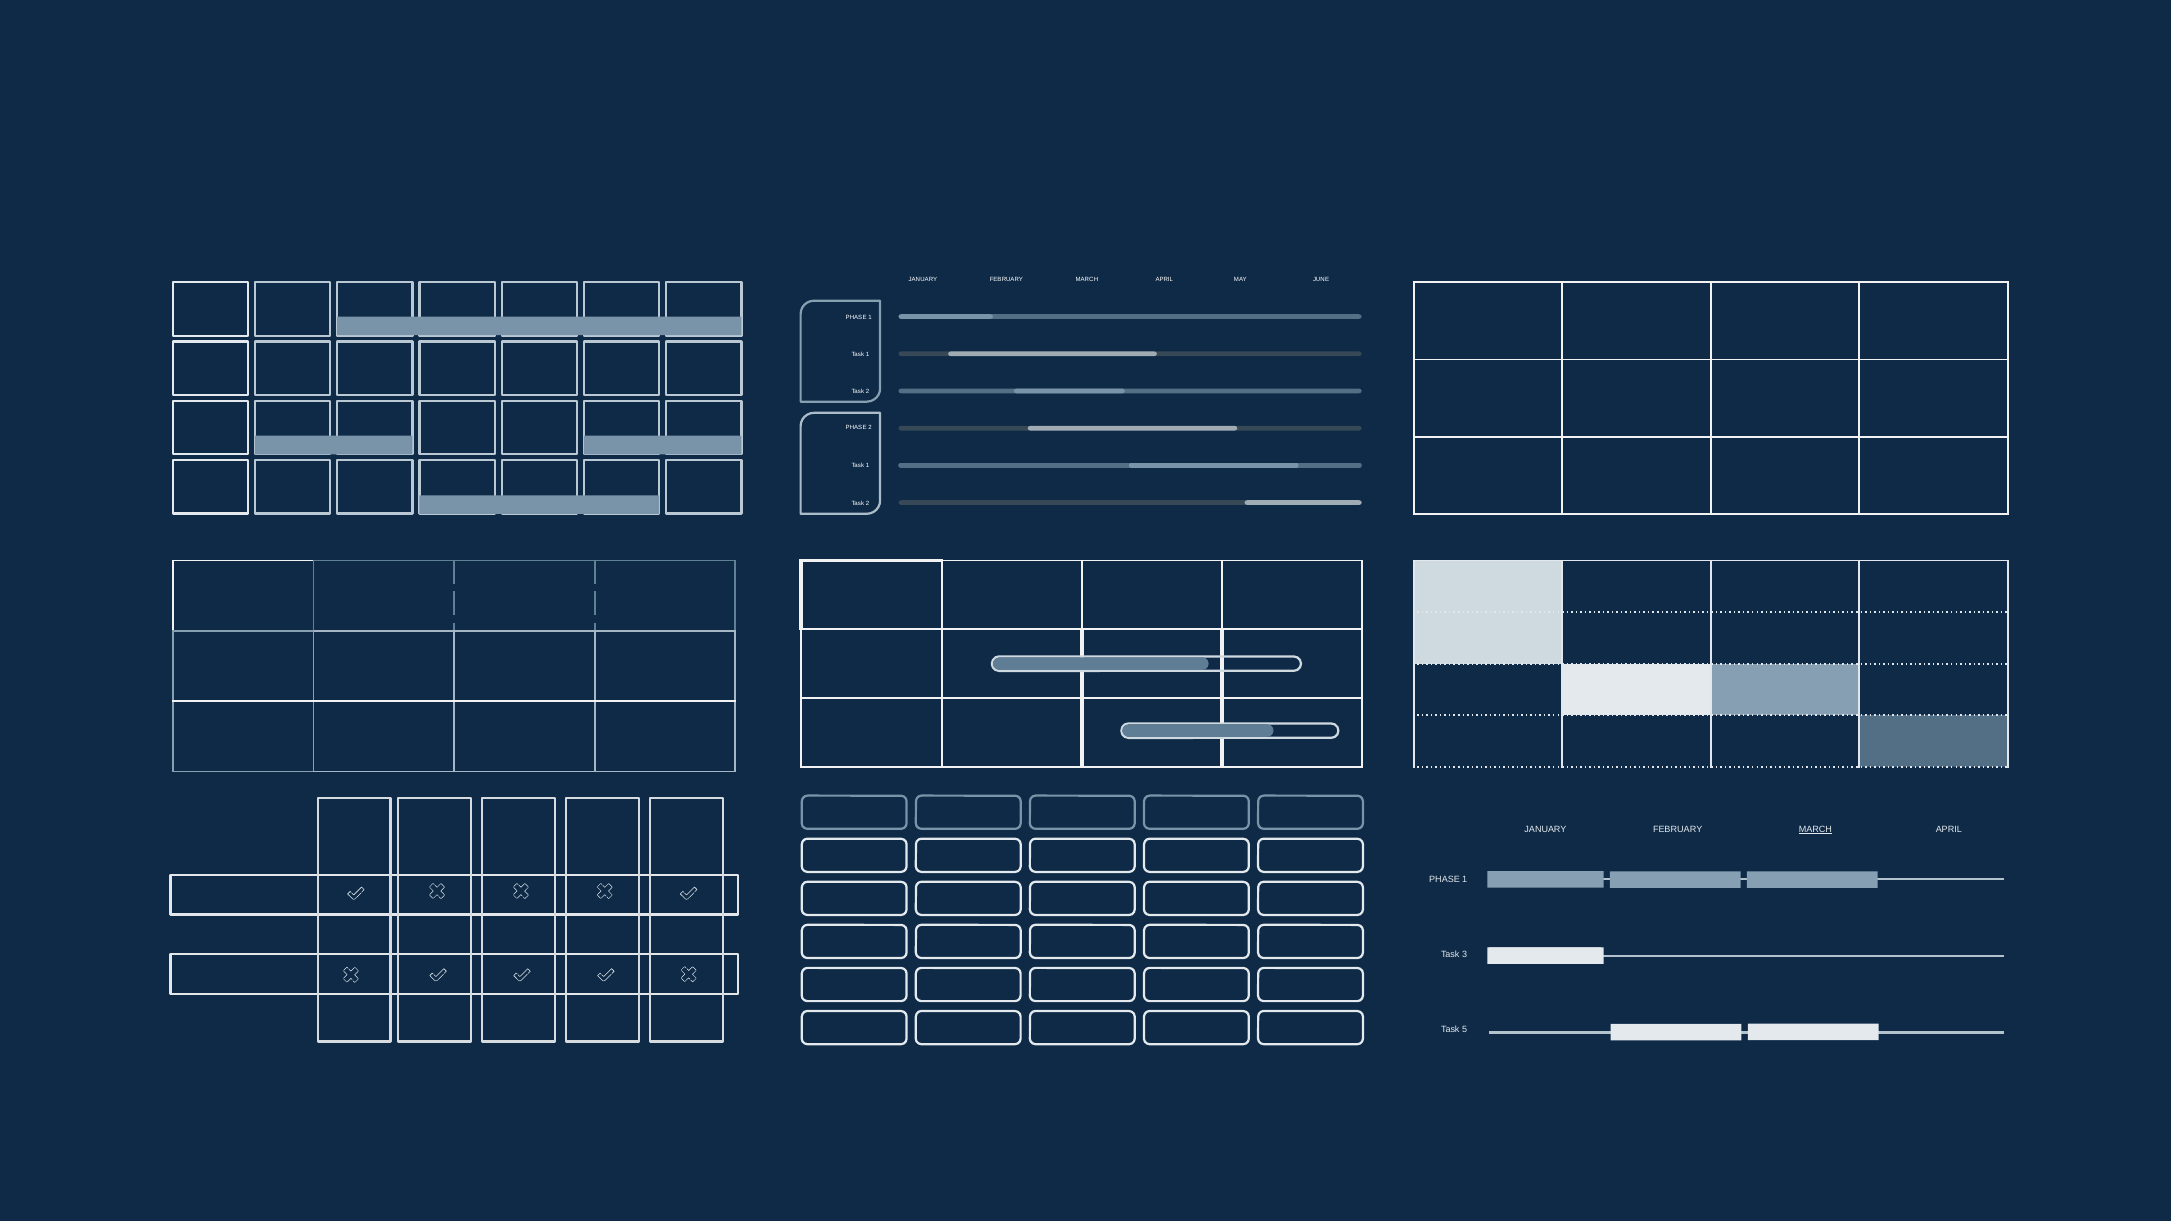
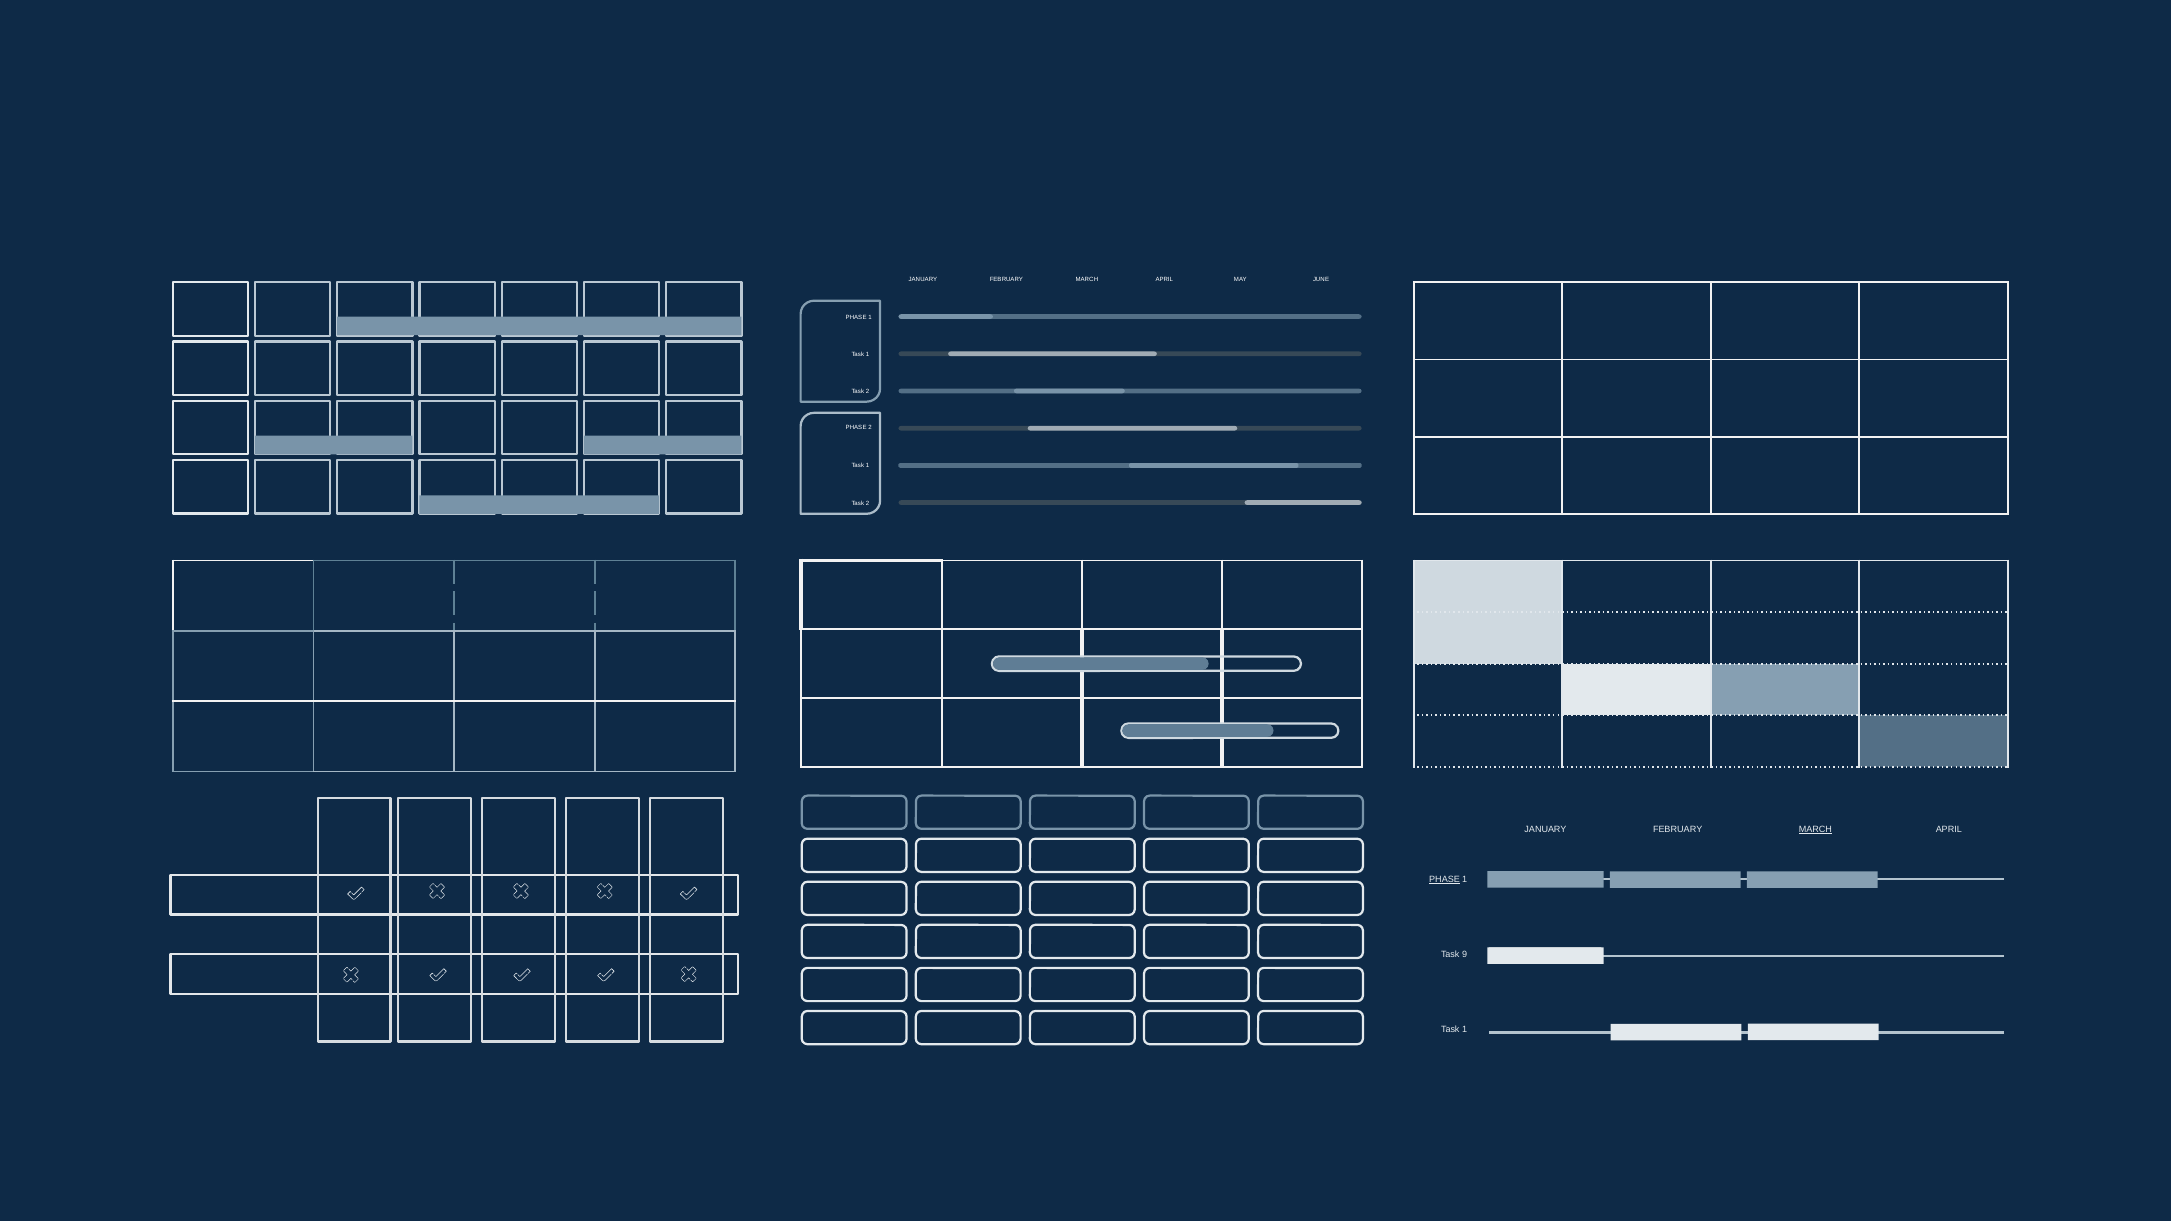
PHASE at (1445, 880) underline: none -> present
3: 3 -> 9
5 at (1465, 1030): 5 -> 1
